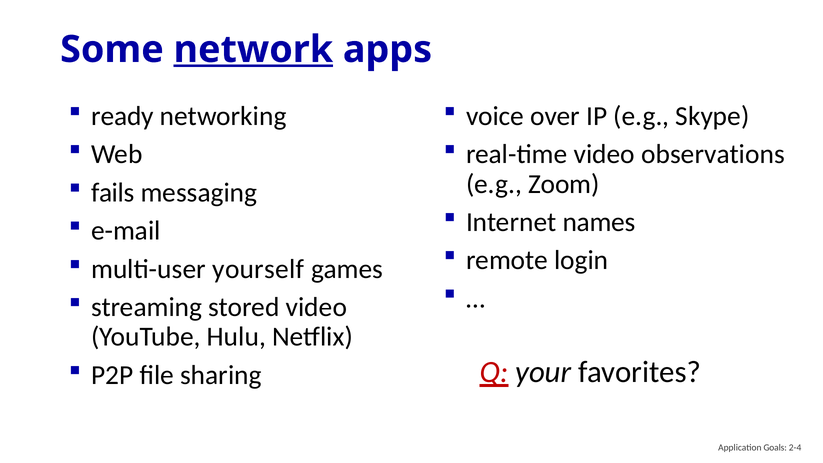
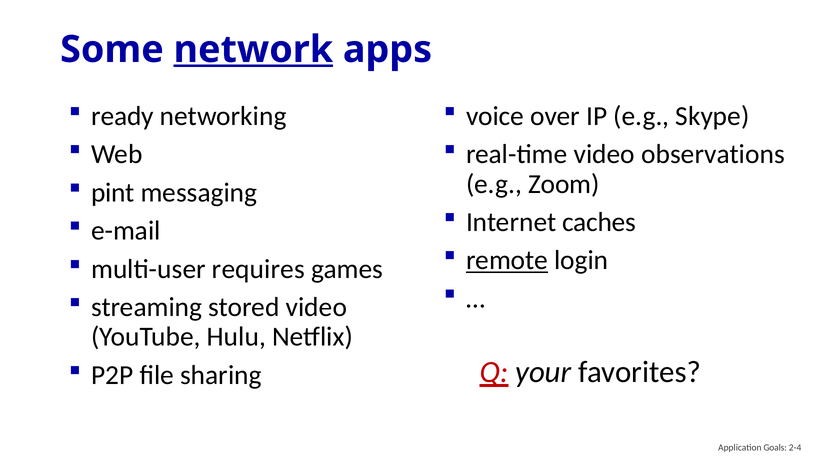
fails: fails -> pint
names: names -> caches
remote underline: none -> present
yourself: yourself -> requires
